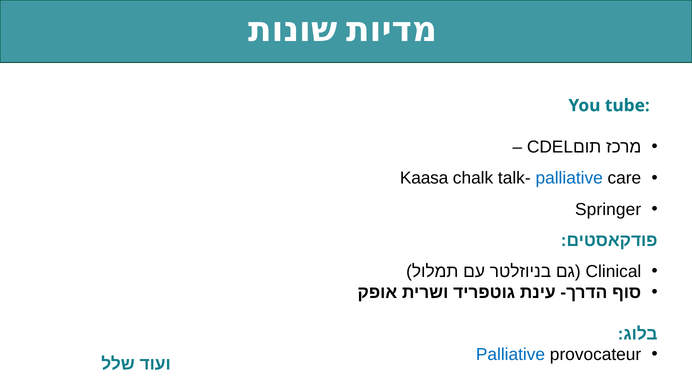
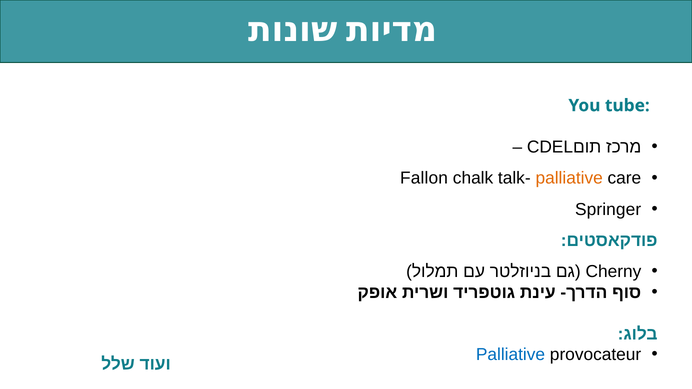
Kaasa: Kaasa -> Fallon
palliative at (569, 178) colour: blue -> orange
Clinical: Clinical -> Cherny
